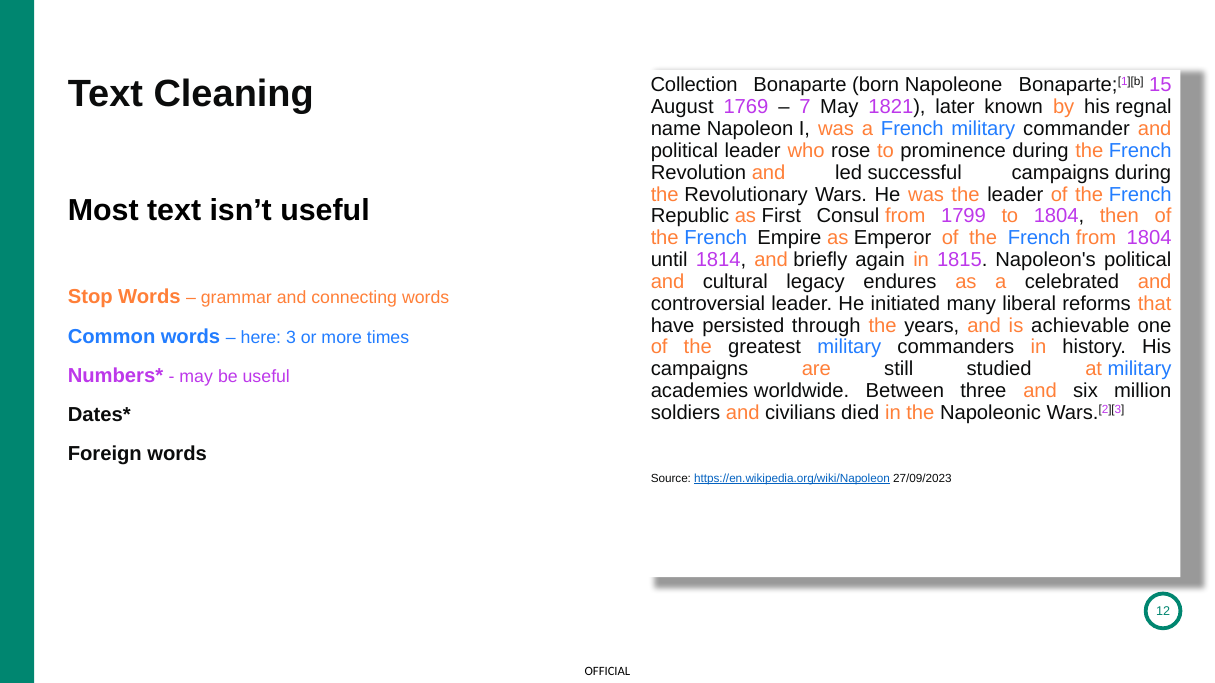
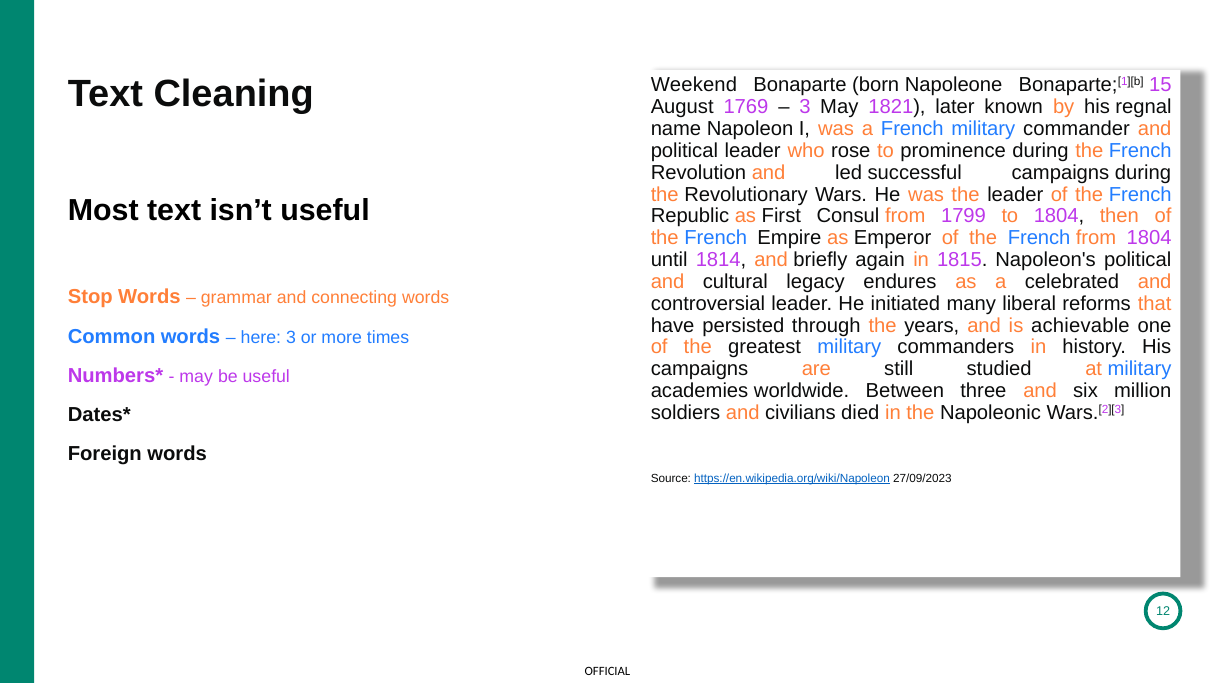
Collection: Collection -> Weekend
7 at (805, 107): 7 -> 3
